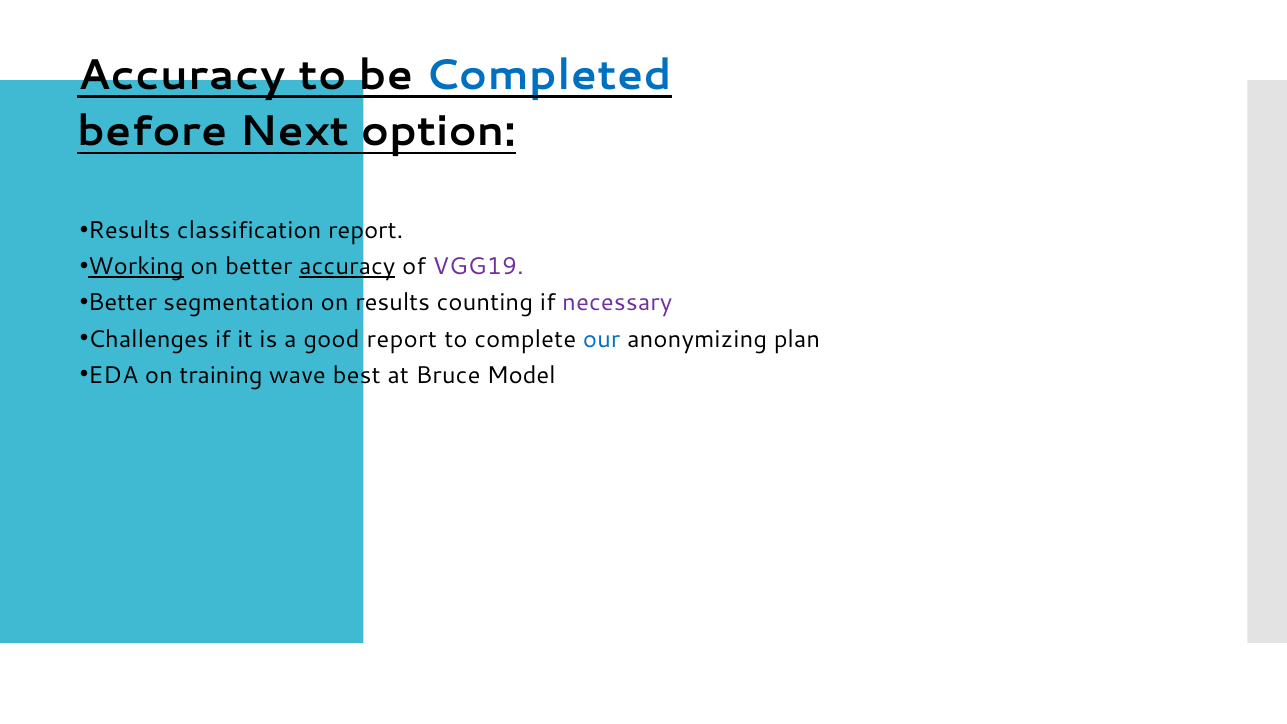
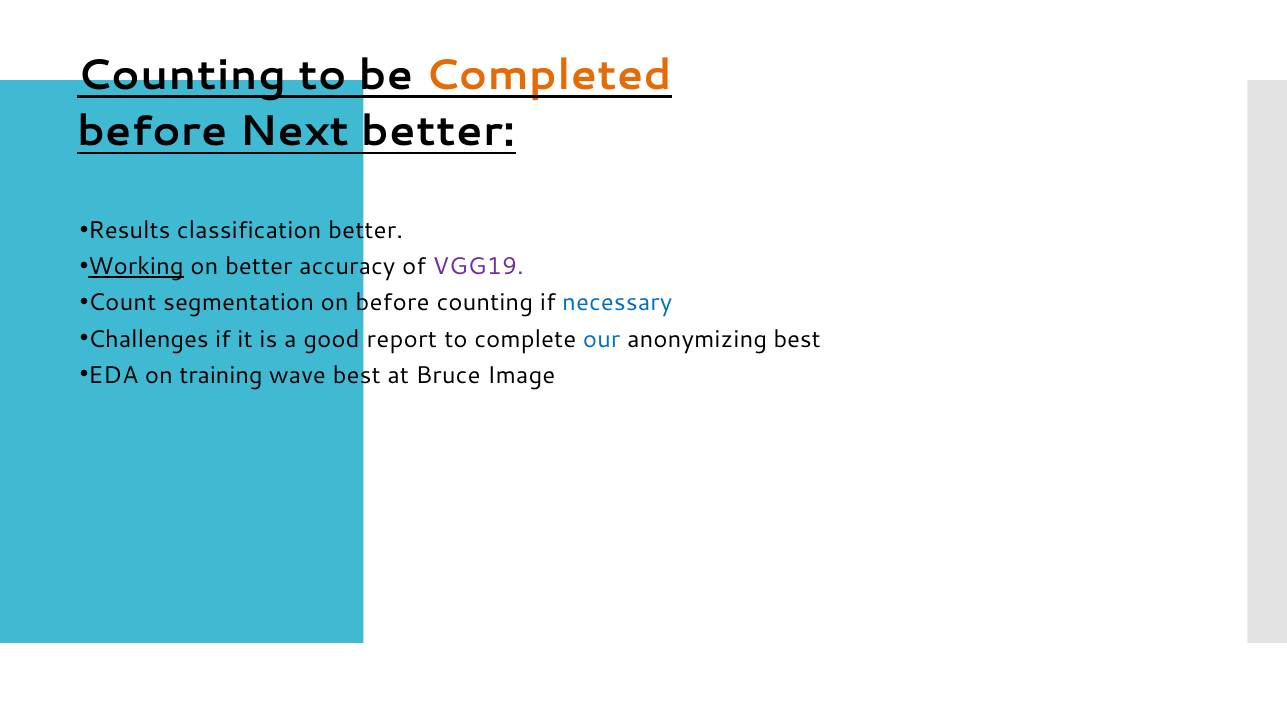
Accuracy at (181, 75): Accuracy -> Counting
Completed colour: blue -> orange
Next option: option -> better
classification report: report -> better
accuracy at (347, 267) underline: present -> none
Better at (122, 303): Better -> Count
on results: results -> before
necessary colour: purple -> blue
anonymizing plan: plan -> best
Model: Model -> Image
